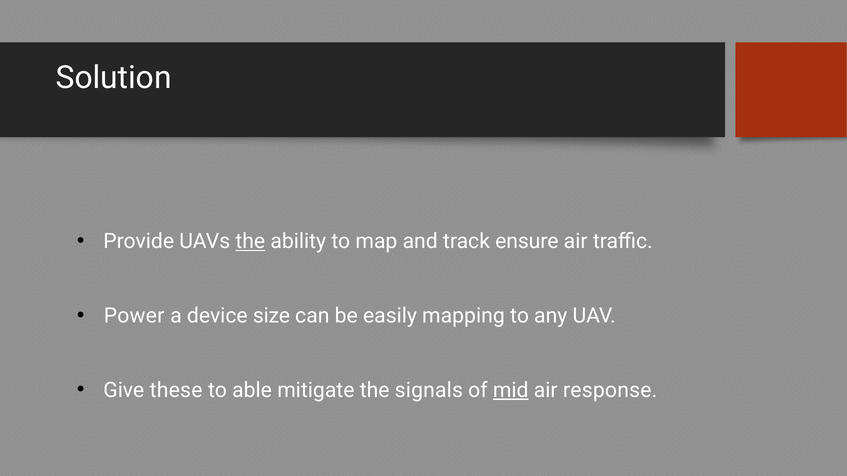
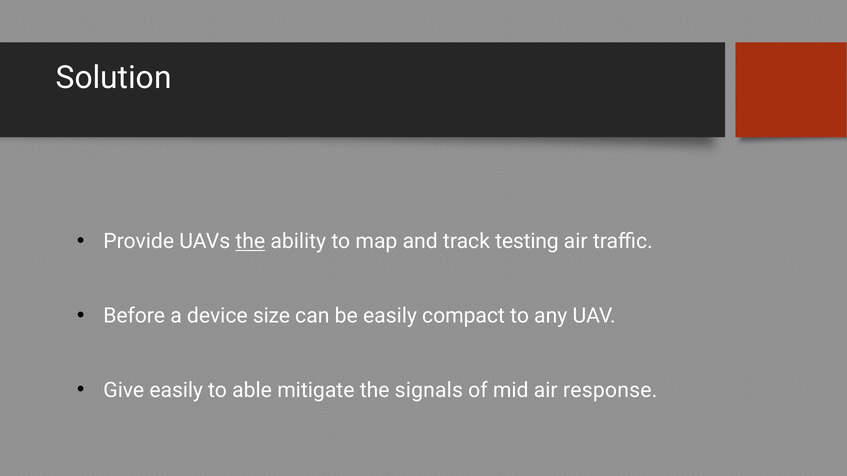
ensure: ensure -> testing
Power: Power -> Before
mapping: mapping -> compact
Give these: these -> easily
mid underline: present -> none
